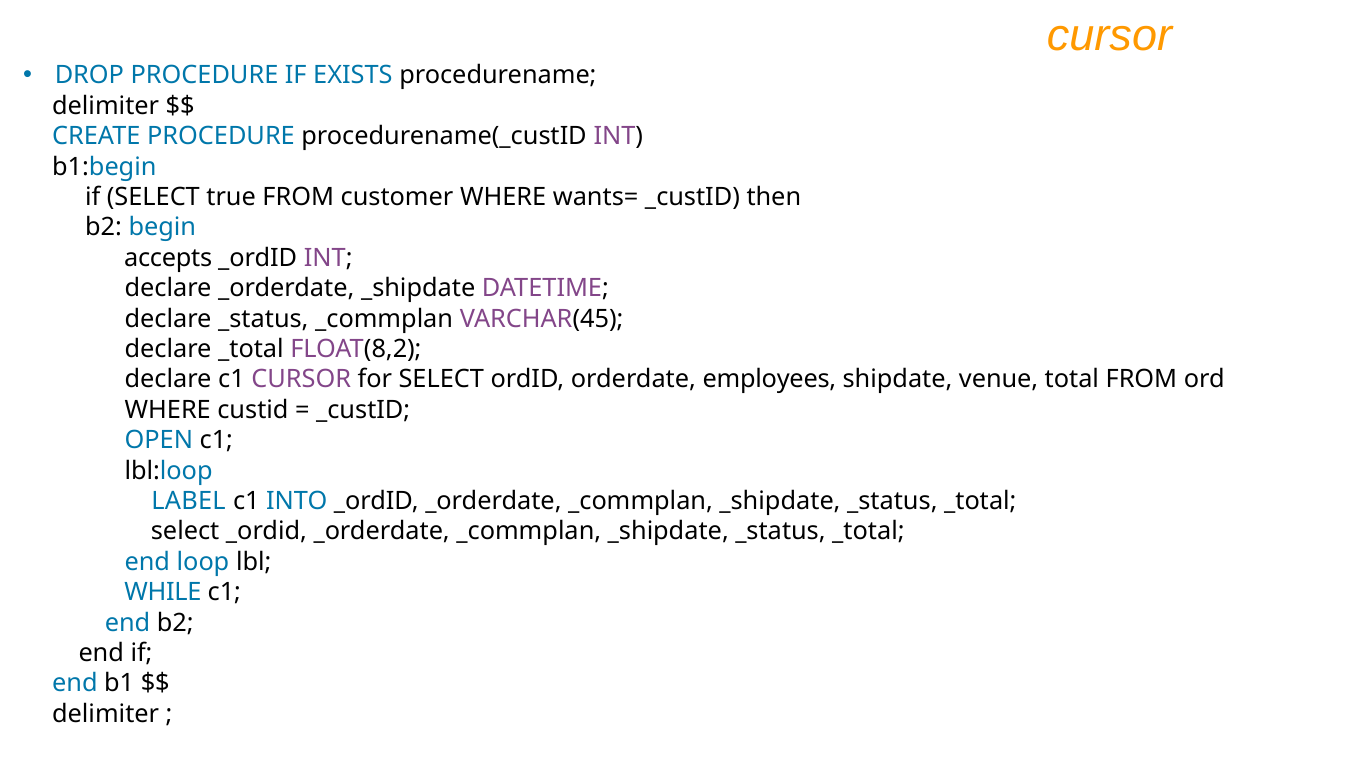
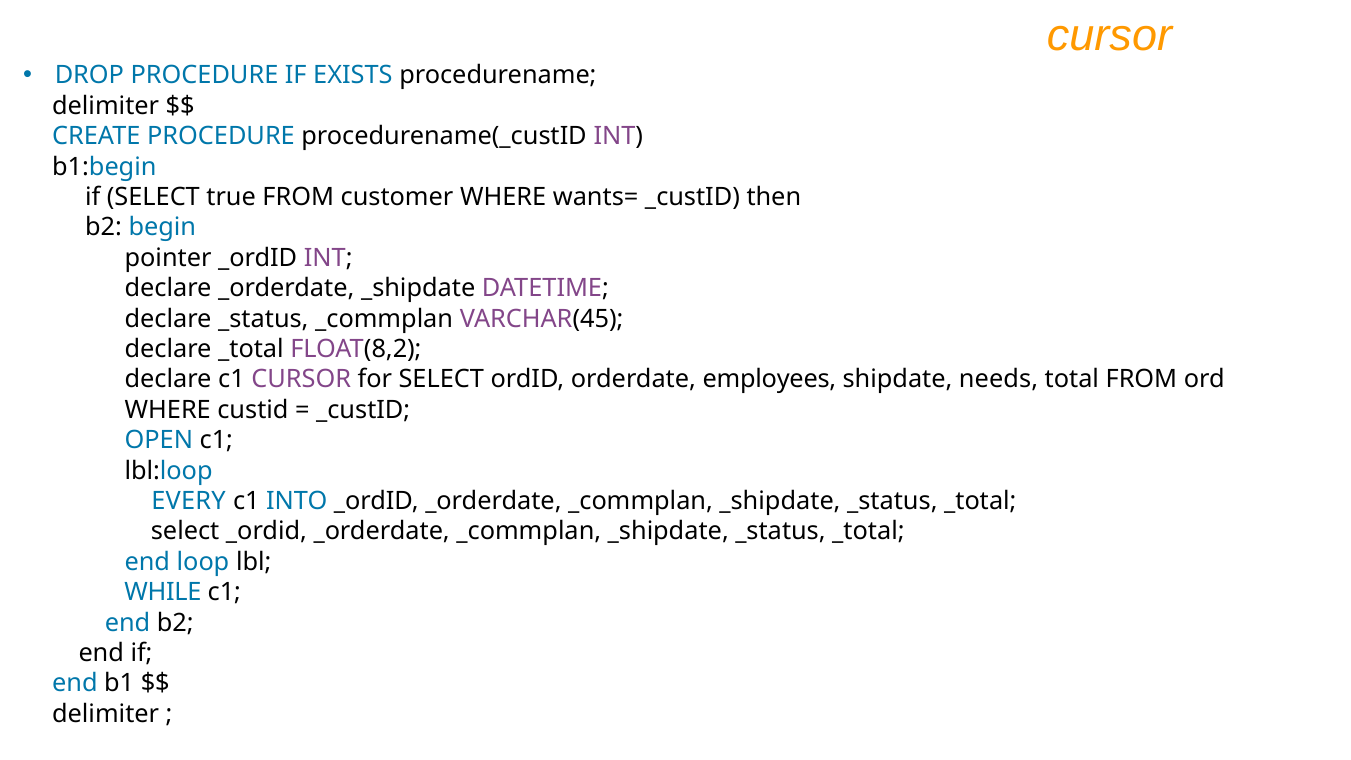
accepts: accepts -> pointer
venue: venue -> needs
LABEL: LABEL -> EVERY
